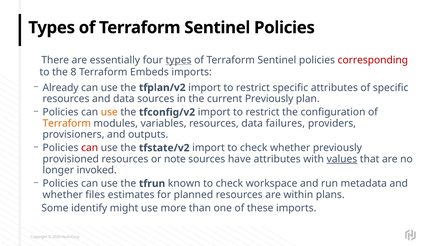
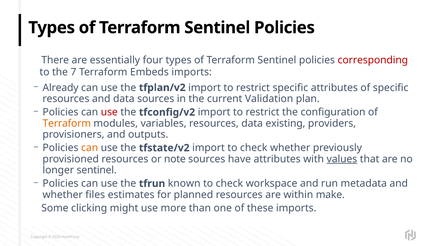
types at (179, 60) underline: present -> none
8: 8 -> 7
current Previously: Previously -> Validation
use at (109, 112) colour: orange -> red
failures: failures -> existing
can at (90, 148) colour: red -> orange
longer invoked: invoked -> sentinel
plans: plans -> make
identify: identify -> clicking
